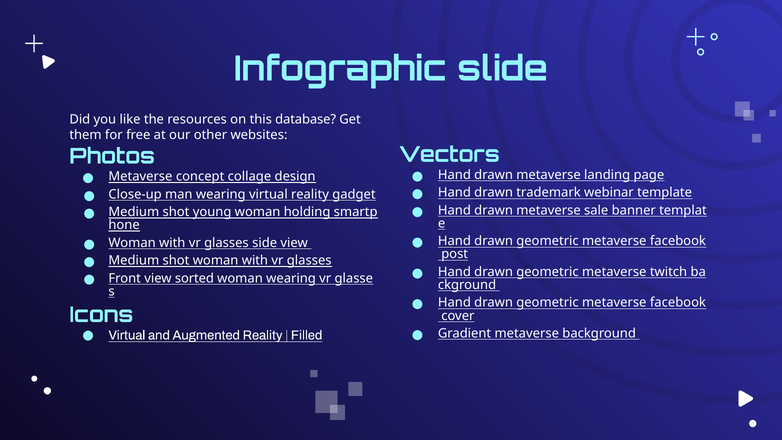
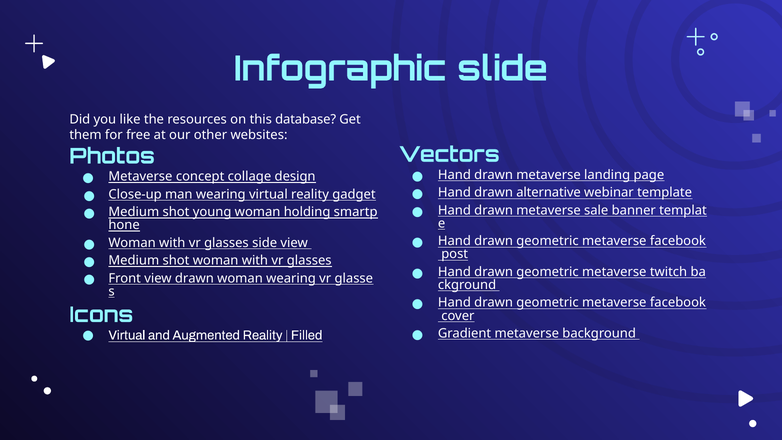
trademark: trademark -> alternative
view sorted: sorted -> drawn
